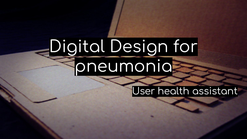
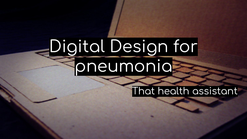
User: User -> That
